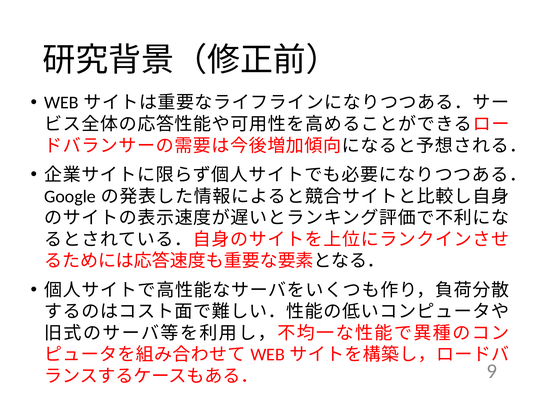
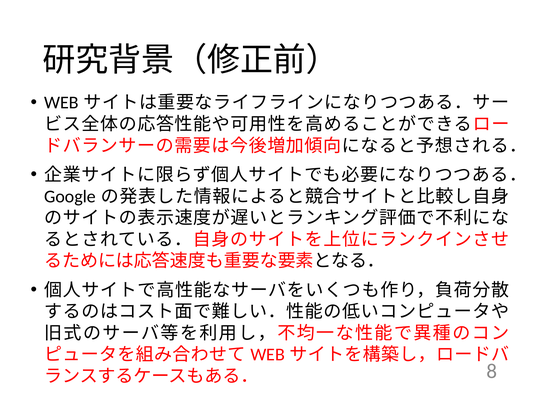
9: 9 -> 8
